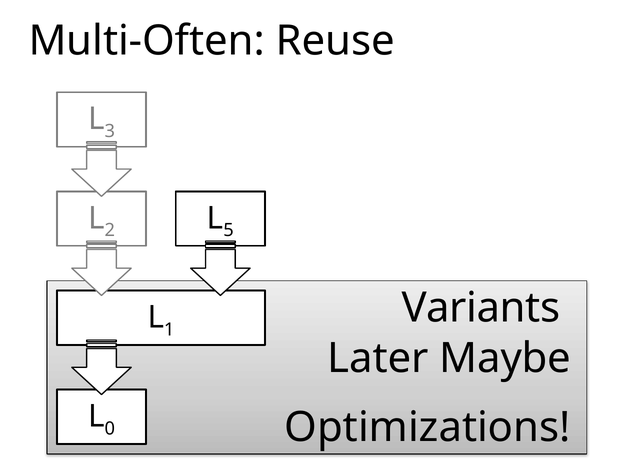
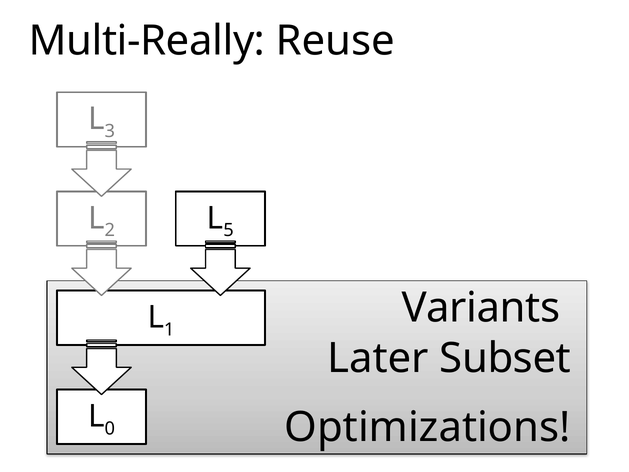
Multi-Often: Multi-Often -> Multi-Really
Maybe: Maybe -> Subset
